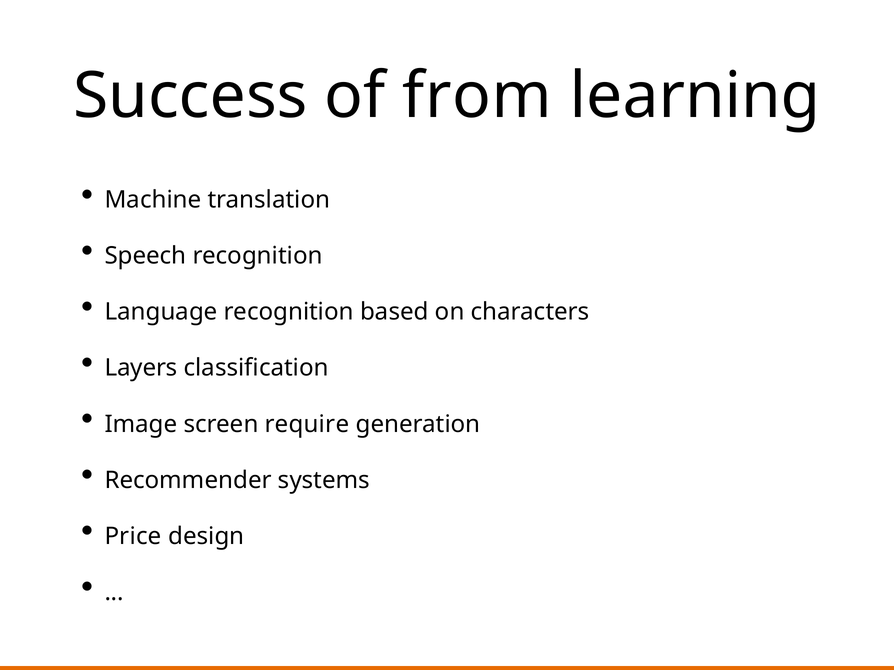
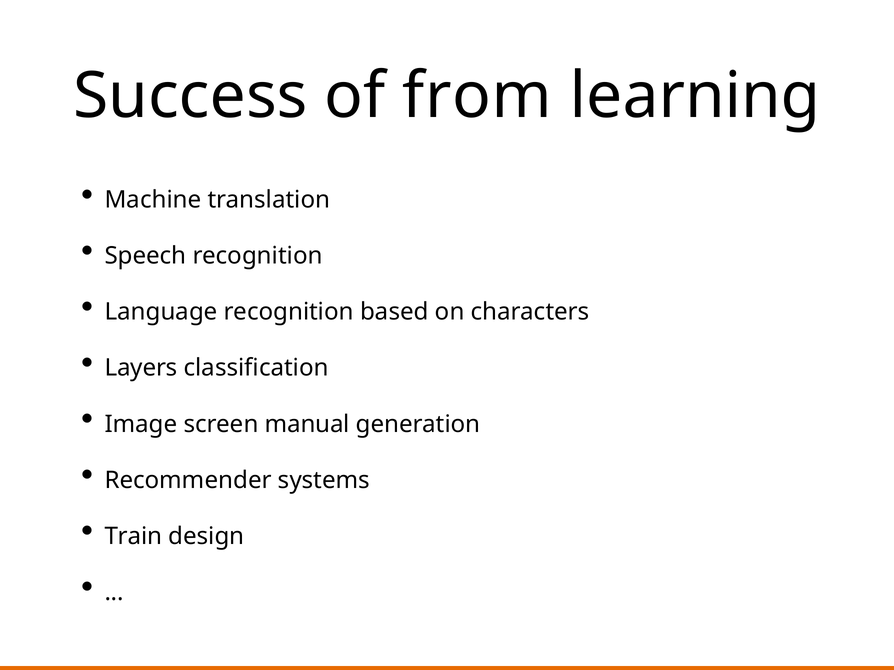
require: require -> manual
Price: Price -> Train
